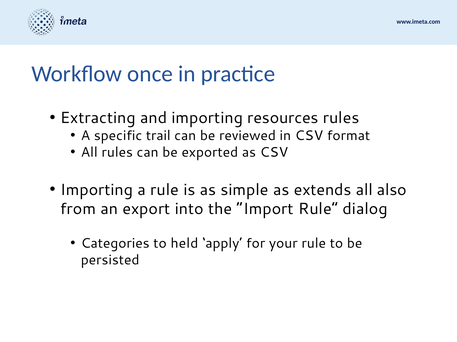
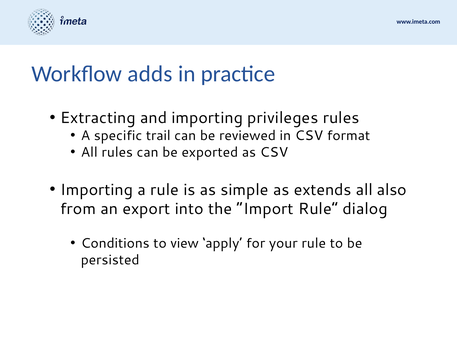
once: once -> adds
resources: resources -> privileges
Categories: Categories -> Conditions
held: held -> view
